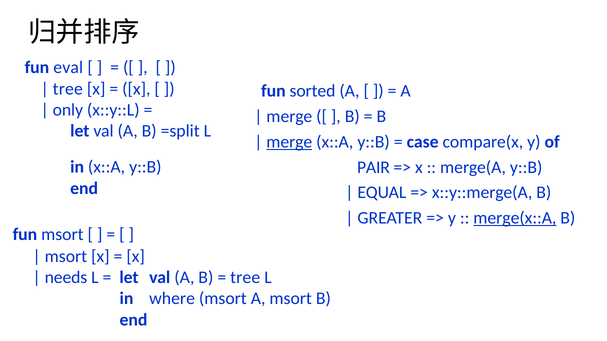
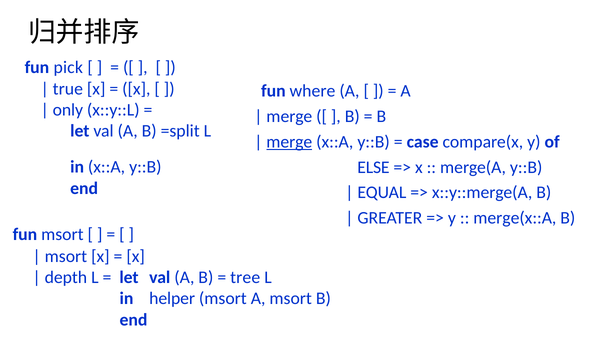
eval: eval -> pick
tree at (68, 89): tree -> true
sorted: sorted -> where
PAIR: PAIR -> ELSE
merge(x::A underline: present -> none
needs: needs -> depth
where: where -> helper
